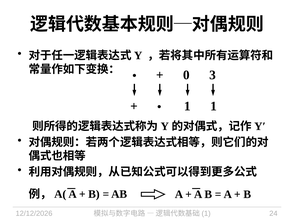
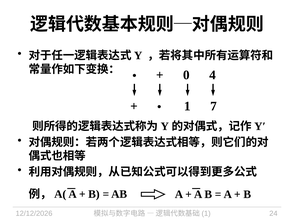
3: 3 -> 4
1 1: 1 -> 7
